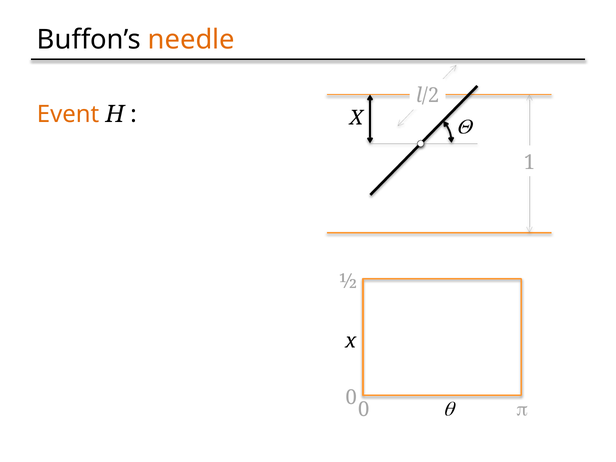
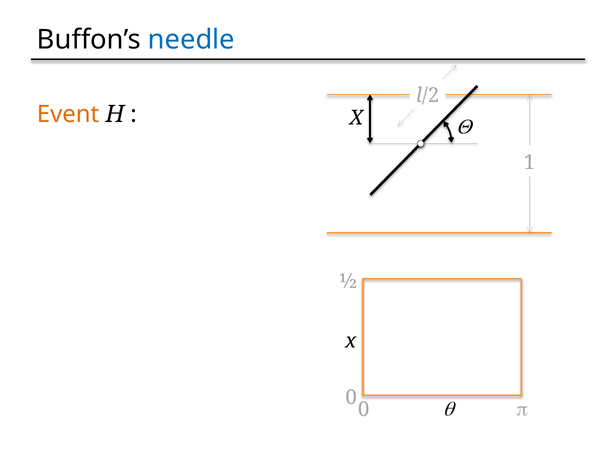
needle colour: orange -> blue
